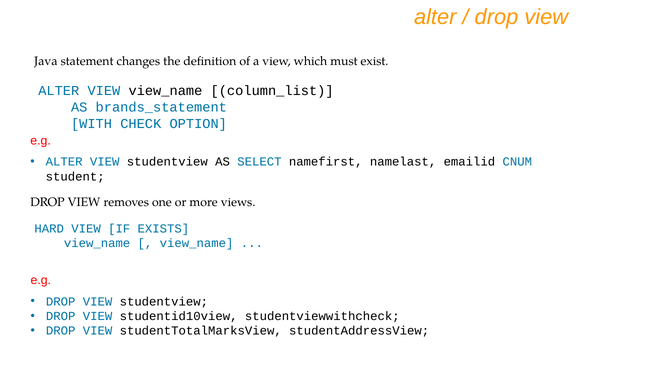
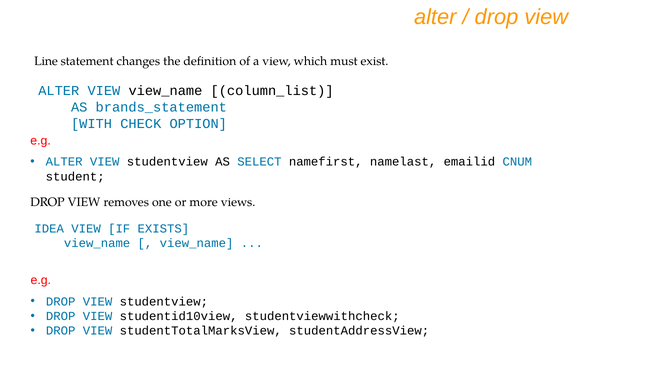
Java: Java -> Line
HARD: HARD -> IDEA
